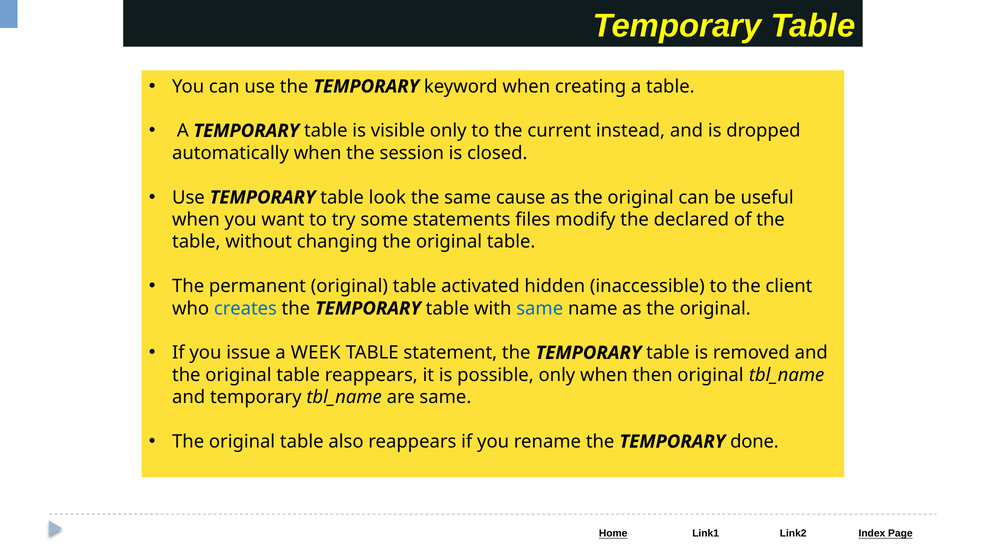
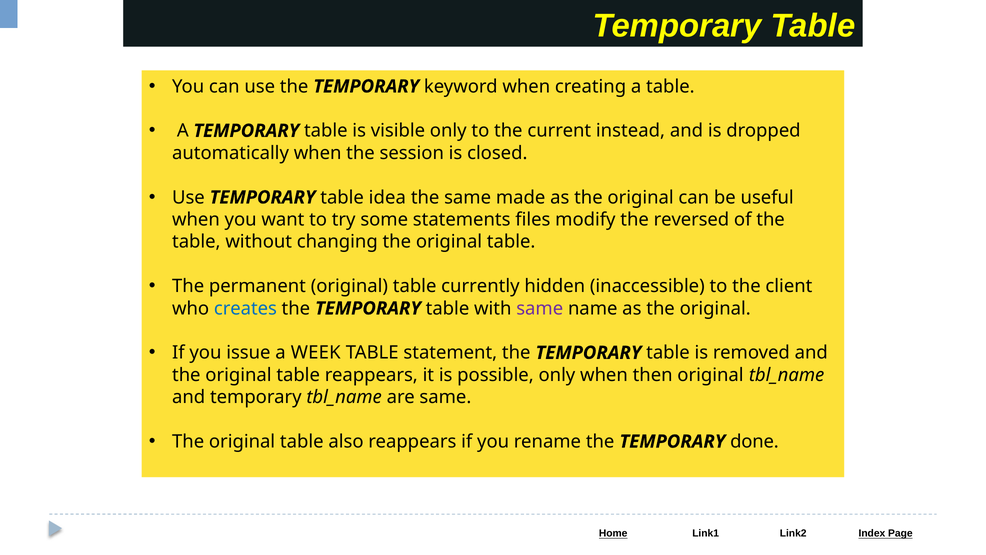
look: look -> idea
cause: cause -> made
declared: declared -> reversed
activated: activated -> currently
same at (540, 308) colour: blue -> purple
